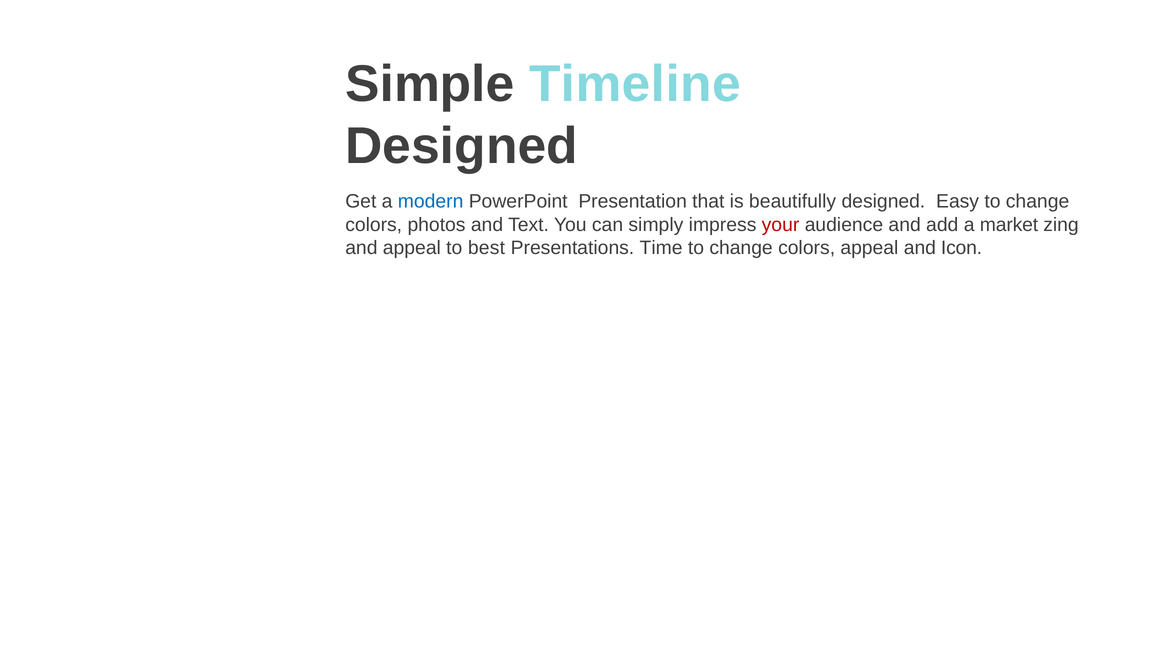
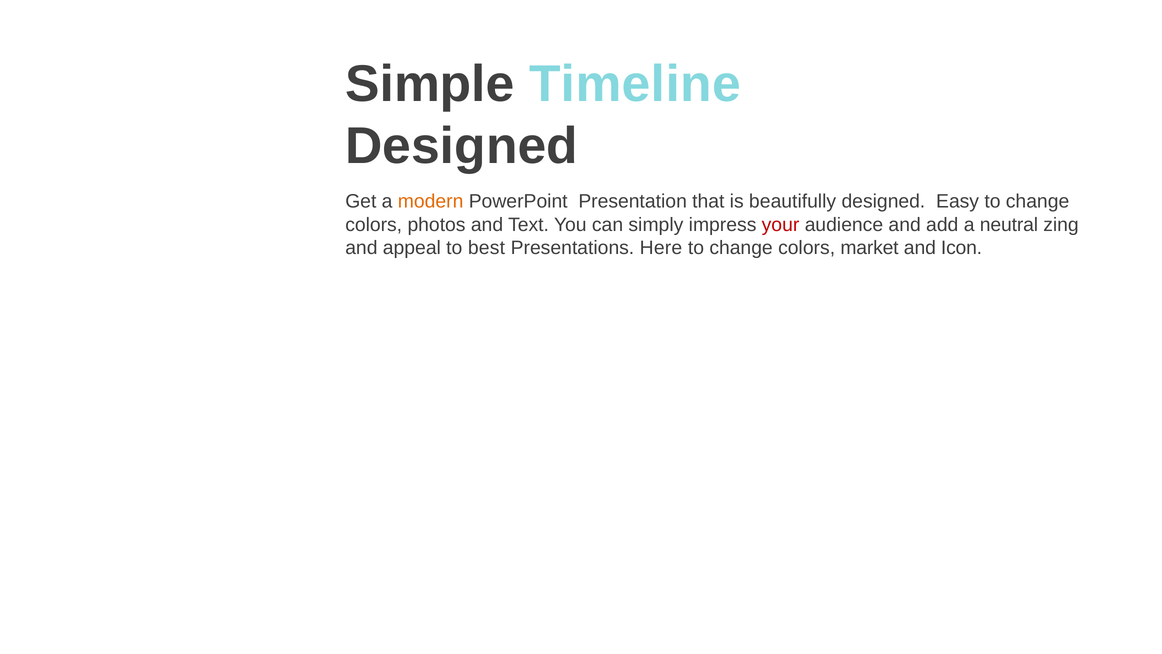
modern colour: blue -> orange
market: market -> neutral
Time: Time -> Here
colors appeal: appeal -> market
